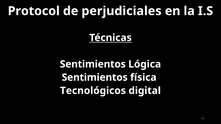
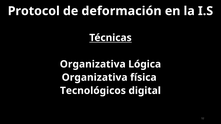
perjudiciales: perjudiciales -> deformación
Sentimientos at (93, 64): Sentimientos -> Organizativa
Sentimientos at (95, 78): Sentimientos -> Organizativa
